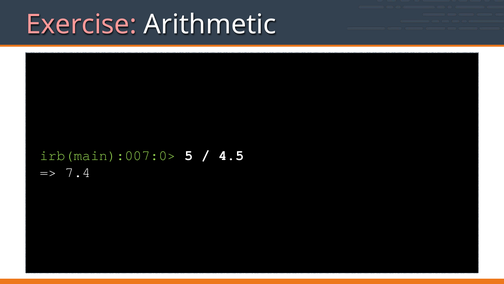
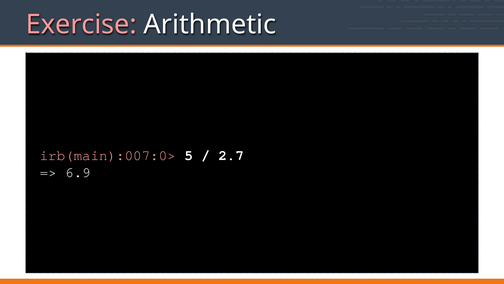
irb(main):007:0> colour: light green -> pink
4.5: 4.5 -> 2.7
7.4: 7.4 -> 6.9
